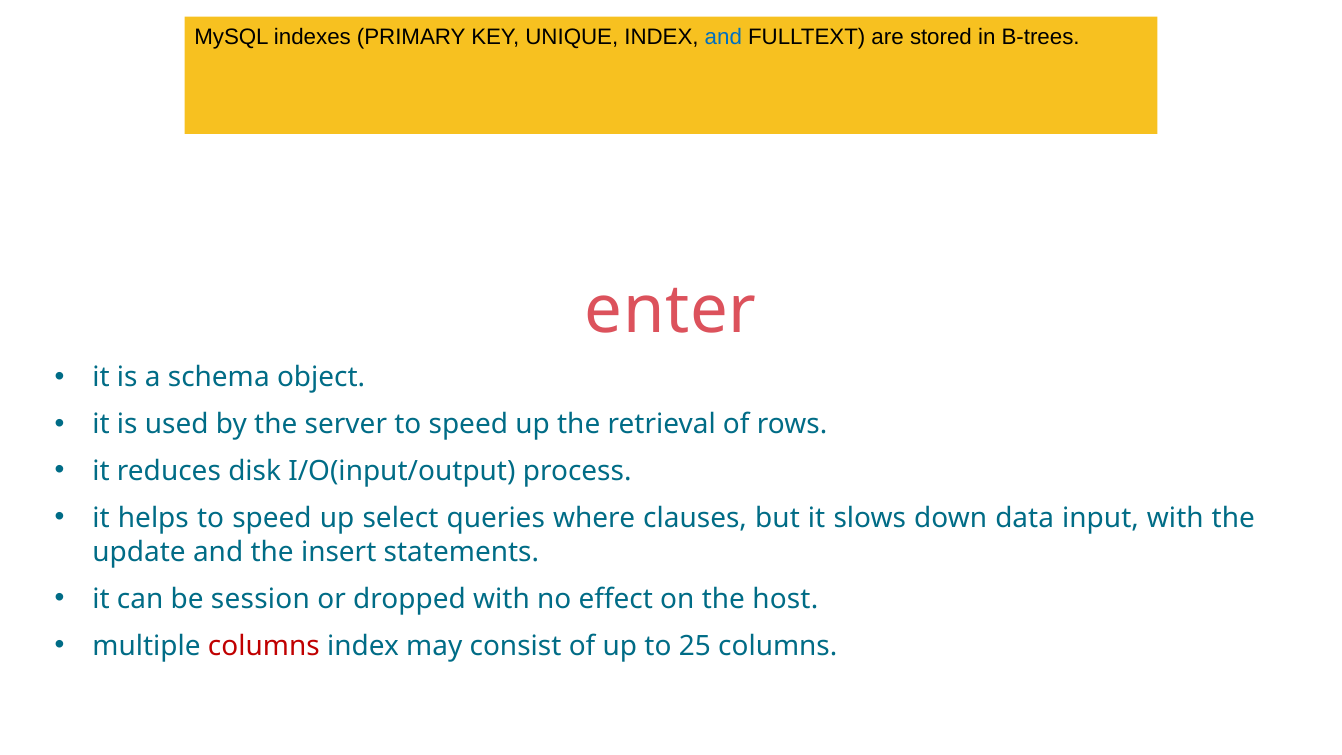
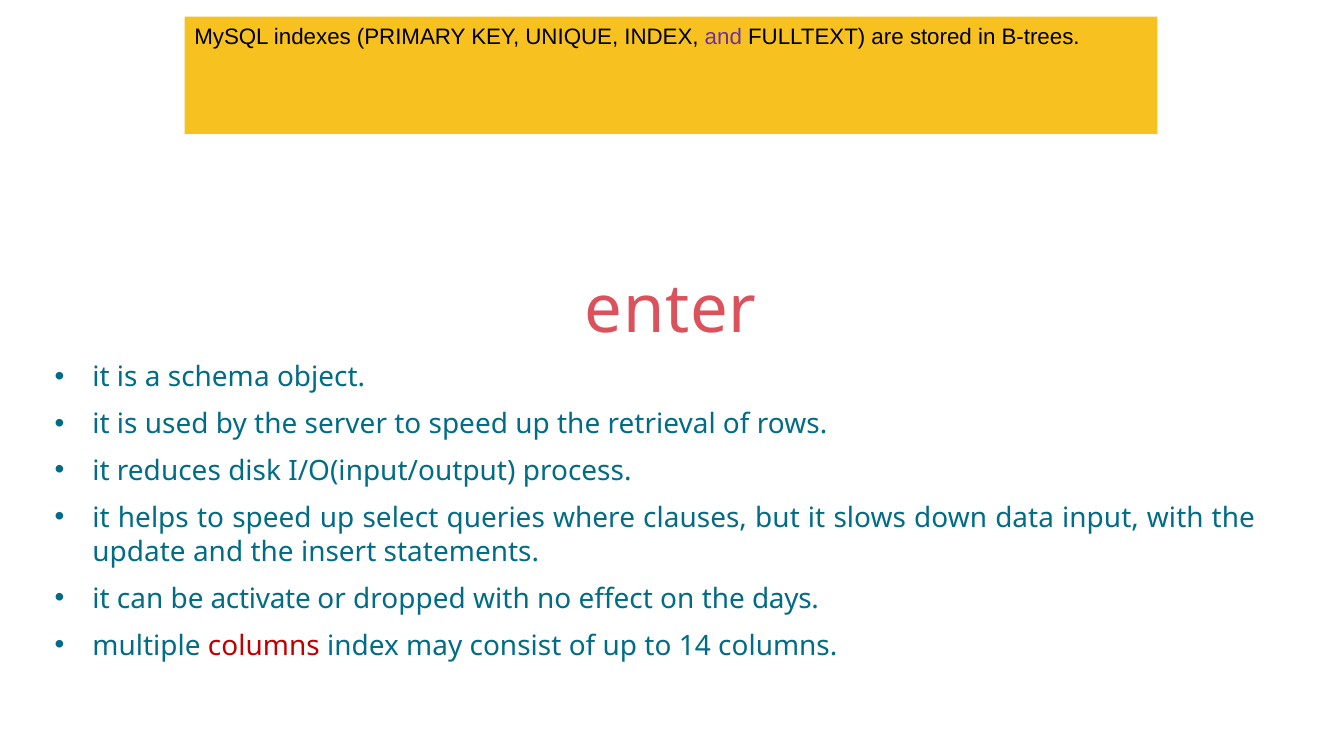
and at (723, 37) colour: blue -> purple
session: session -> activate
host: host -> days
25: 25 -> 14
